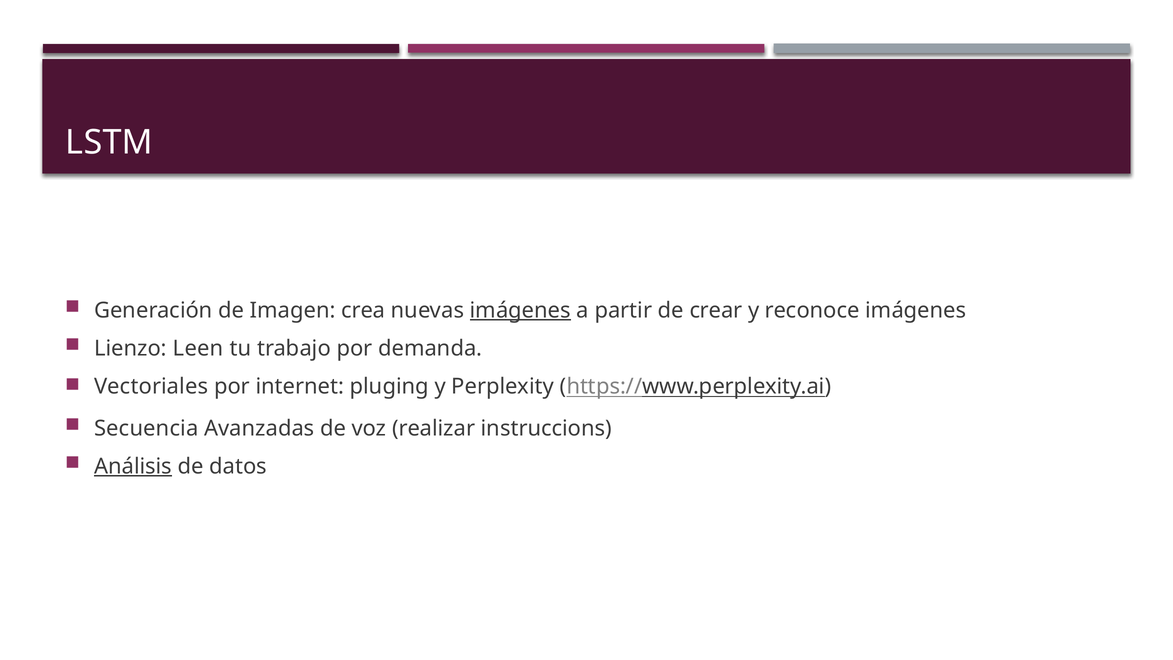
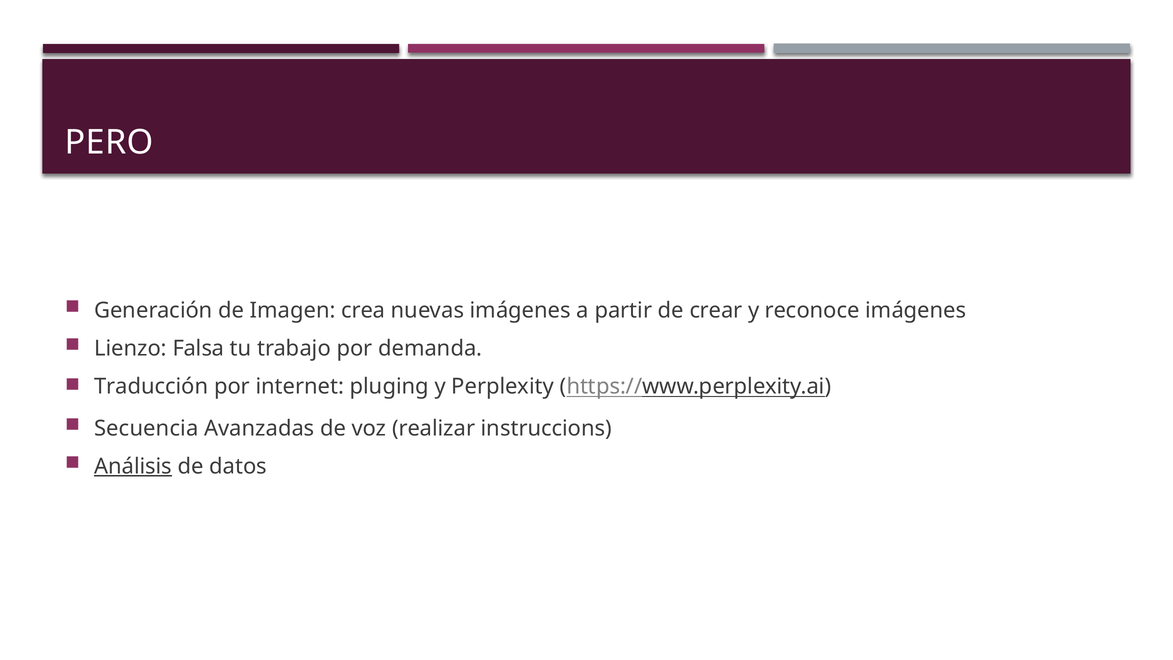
LSTM: LSTM -> PERO
imágenes at (520, 310) underline: present -> none
Leen: Leen -> Falsa
Vectoriales: Vectoriales -> Traducción
